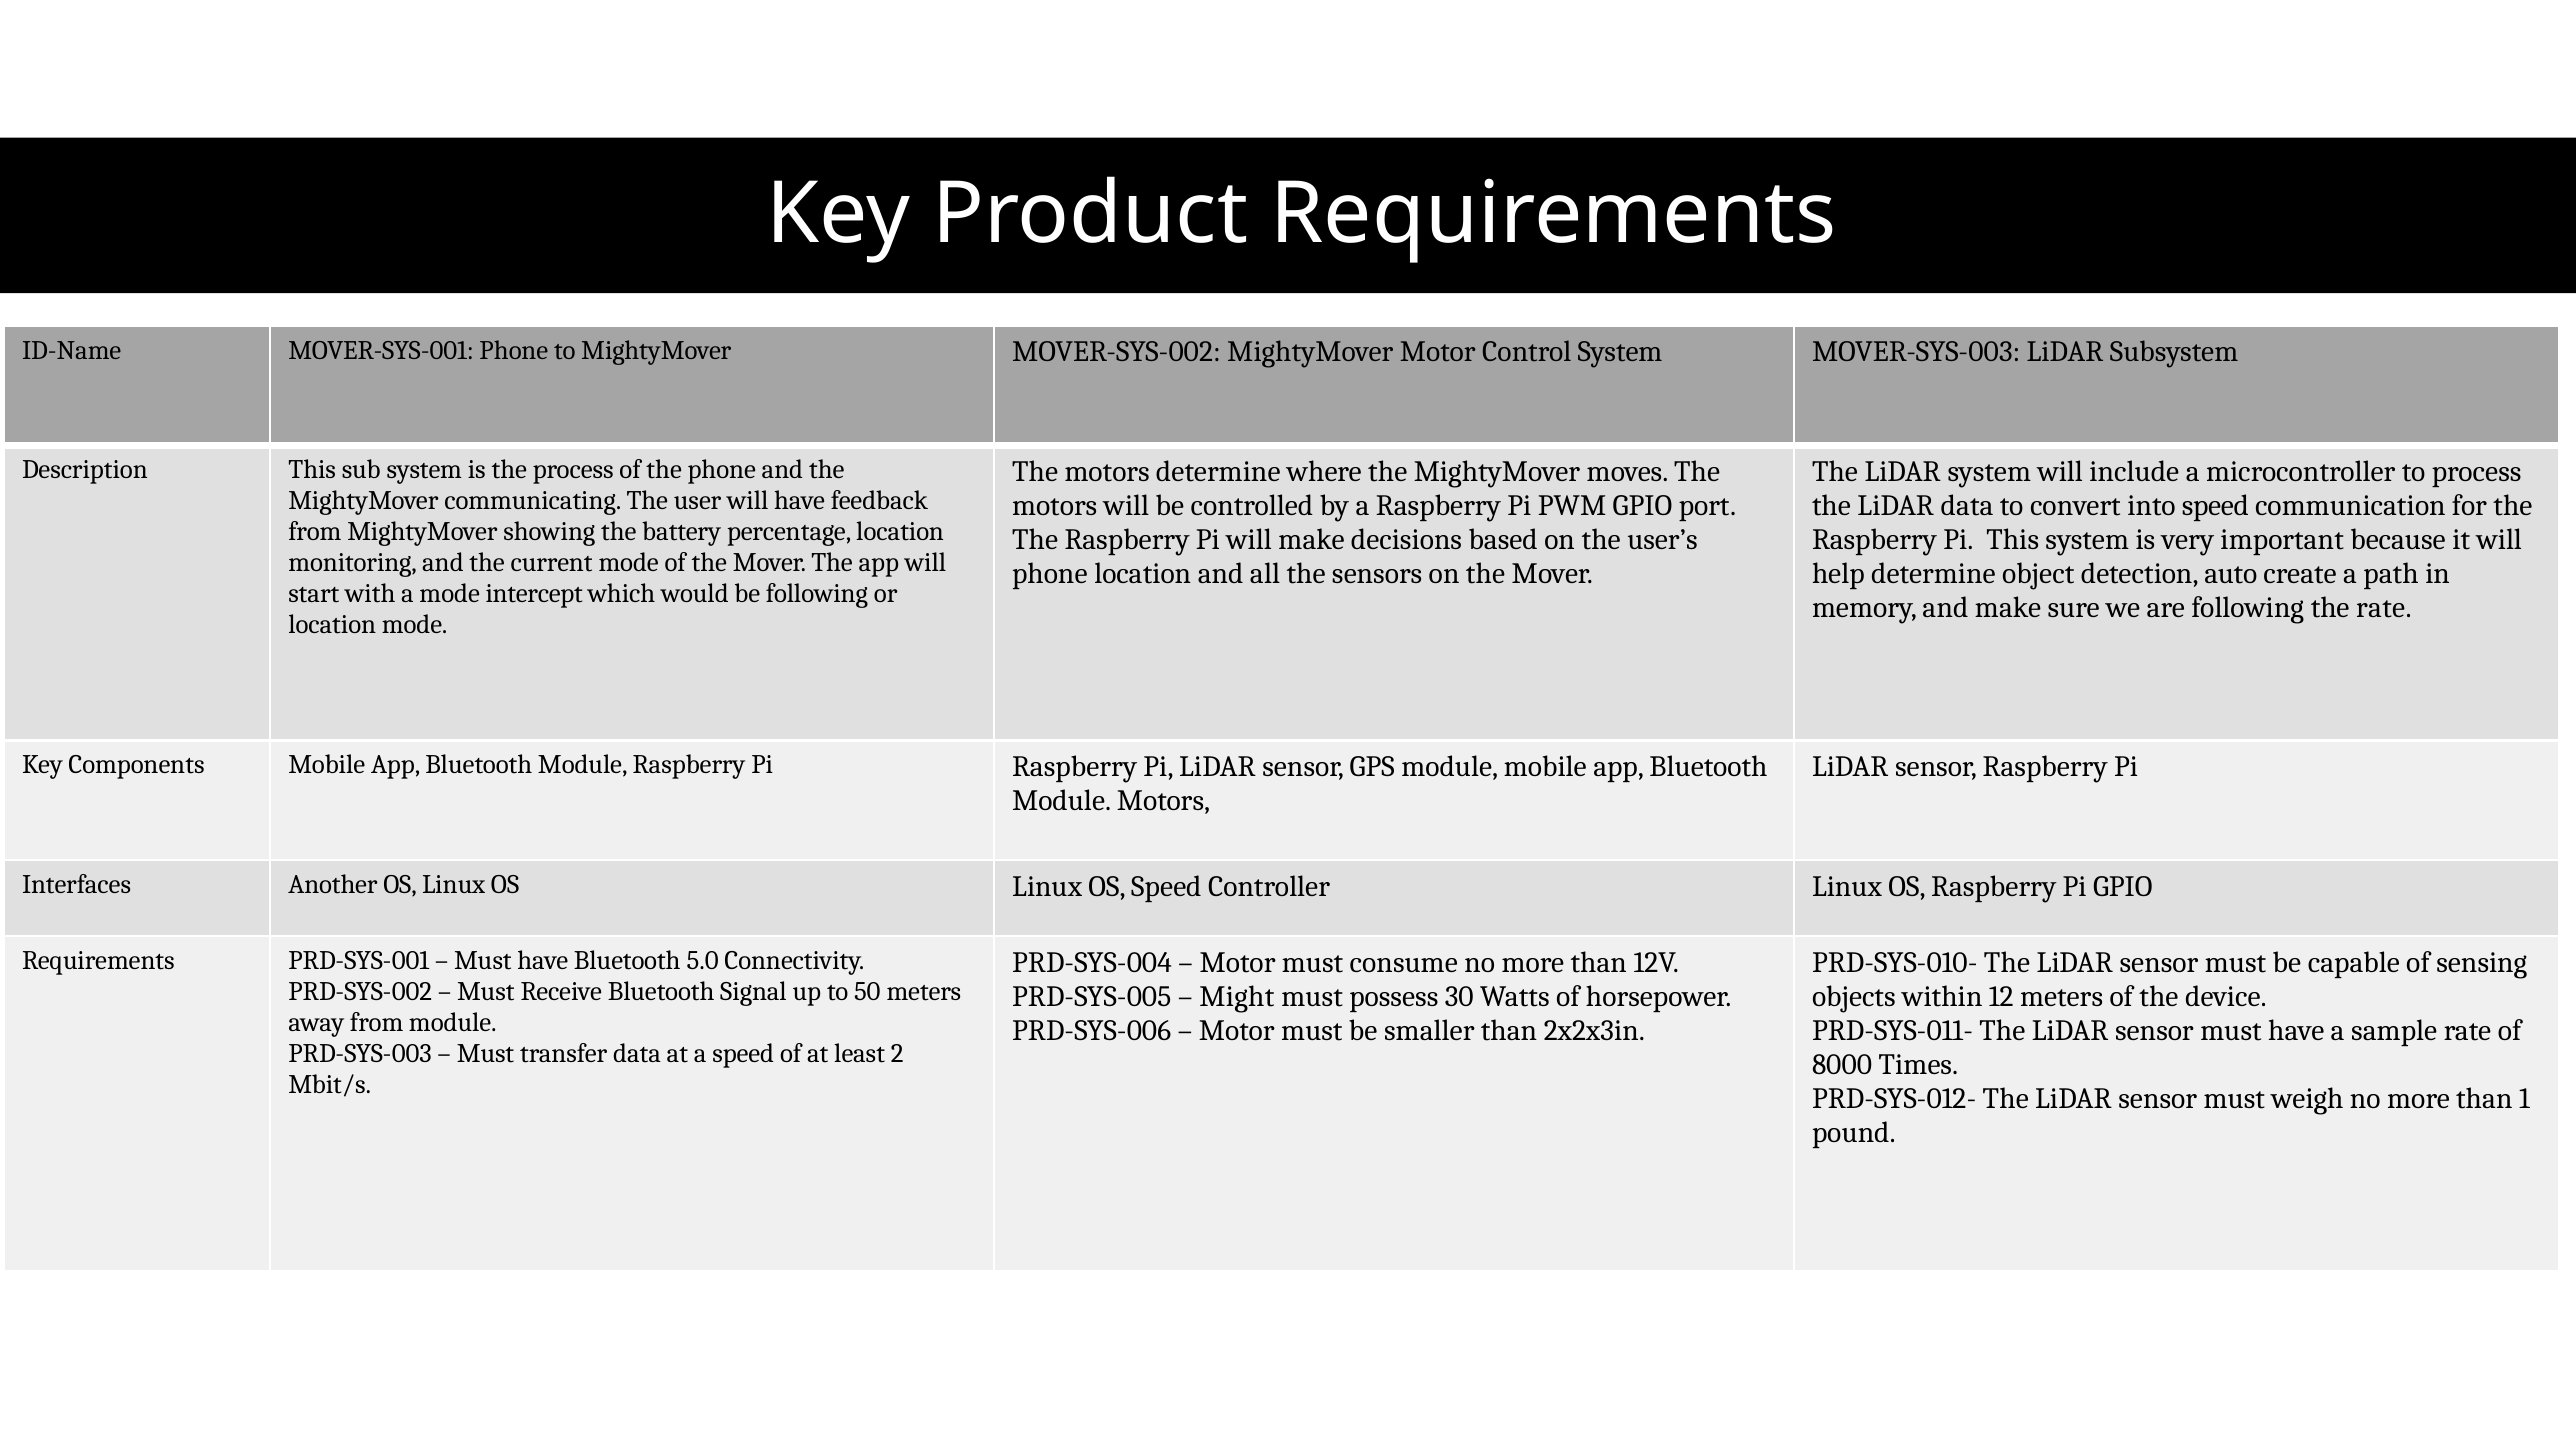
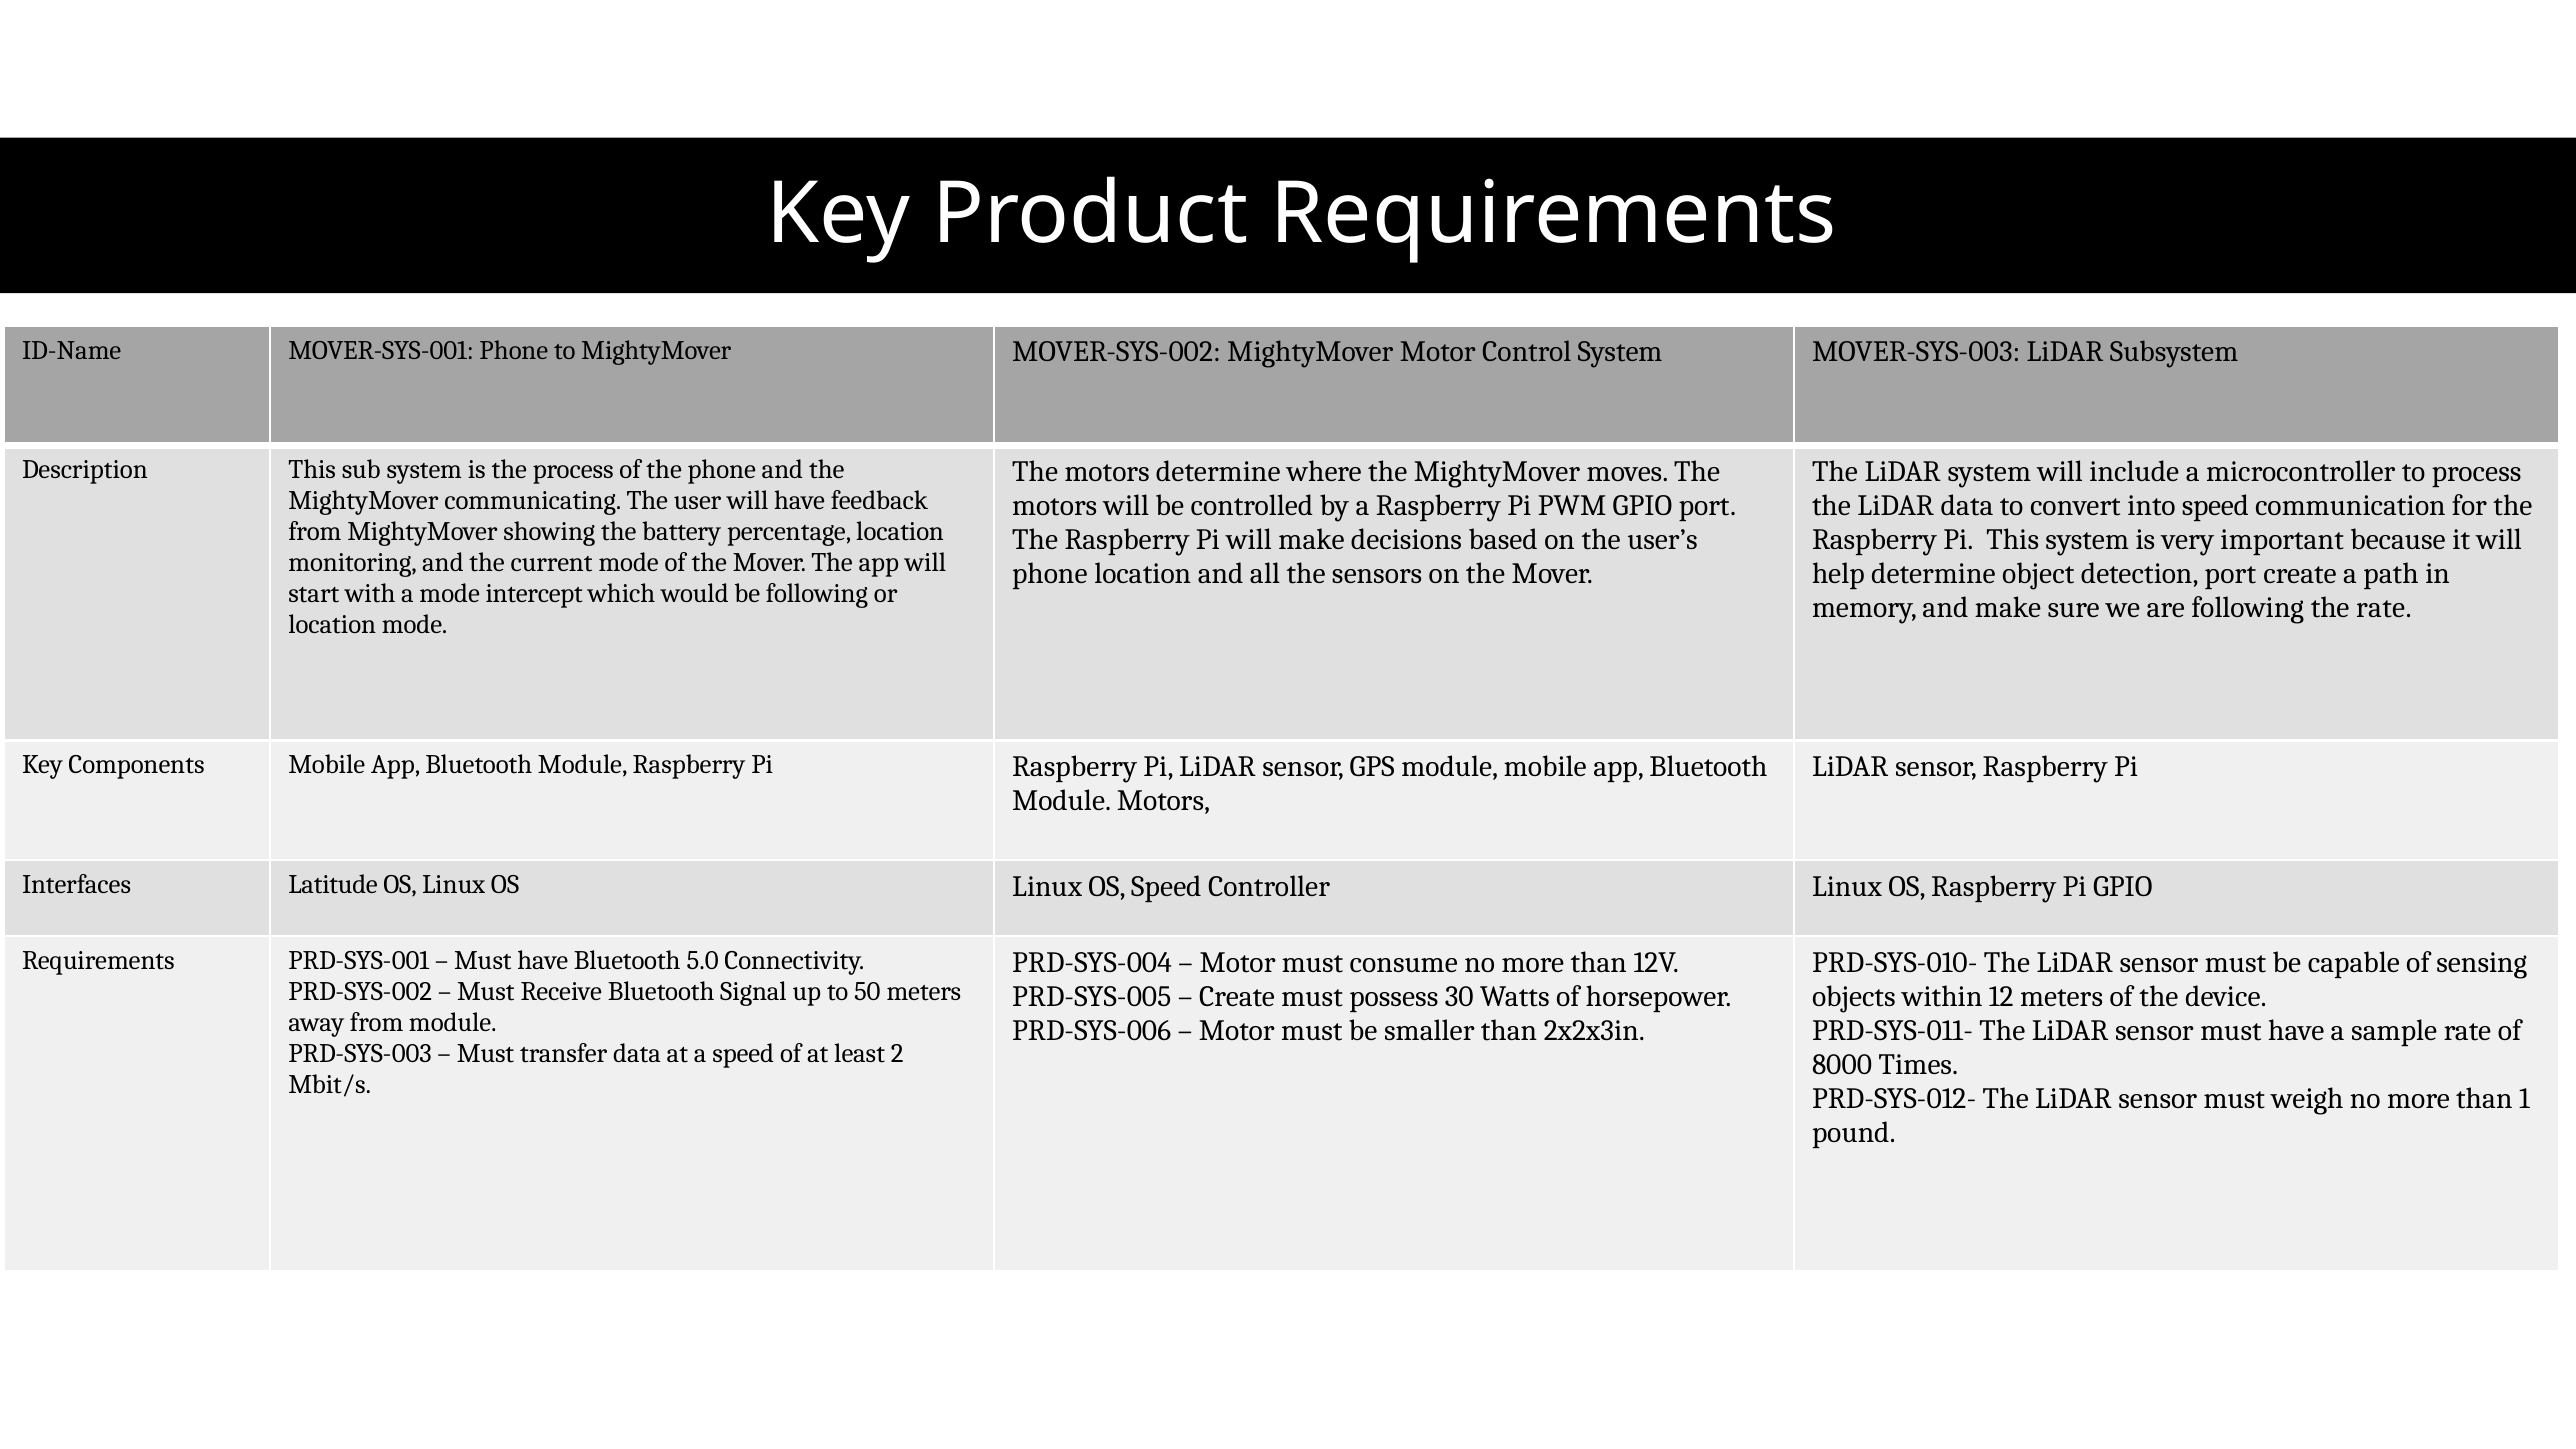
detection auto: auto -> port
Another: Another -> Latitude
Might at (1237, 996): Might -> Create
